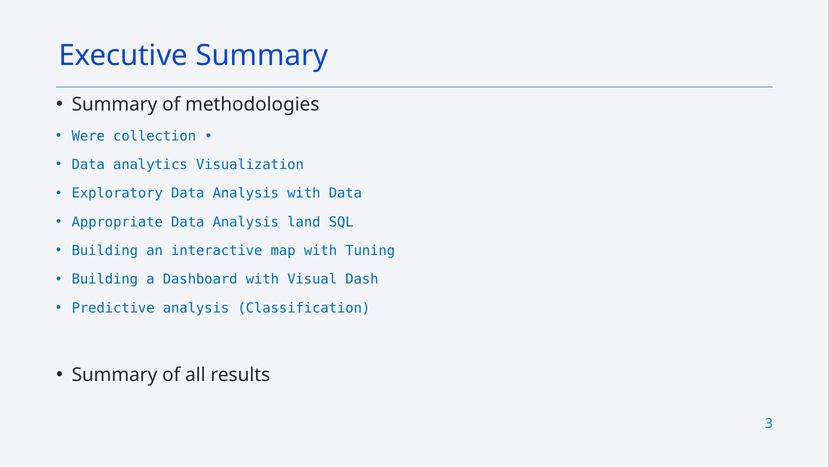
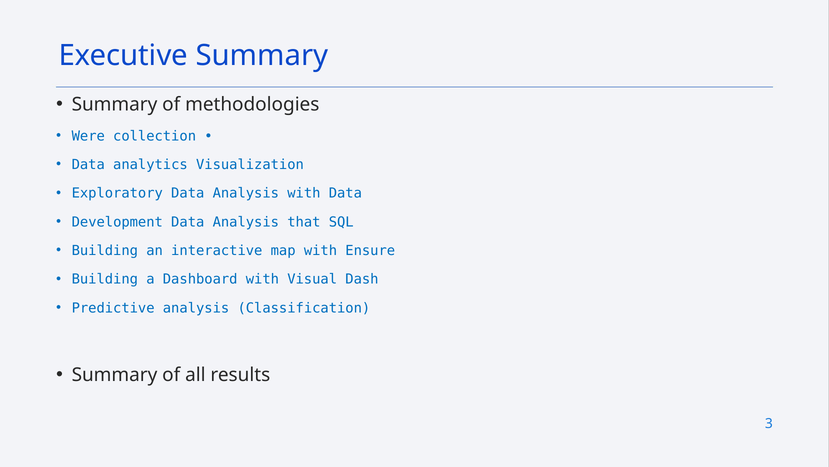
Appropriate: Appropriate -> Development
land: land -> that
Tuning: Tuning -> Ensure
